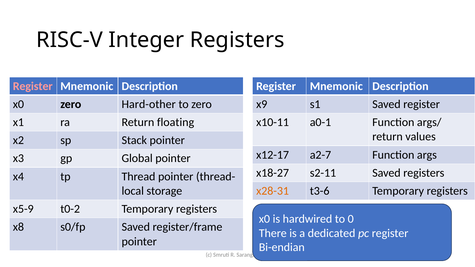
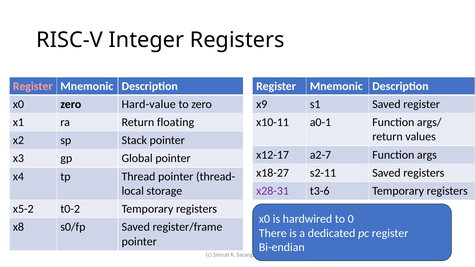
Hard-other: Hard-other -> Hard-value
x28-31 colour: orange -> purple
x5-9: x5-9 -> x5-2
